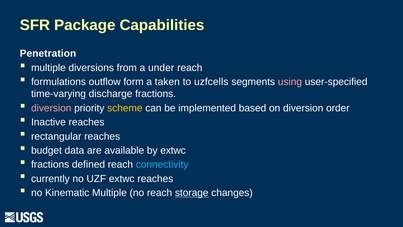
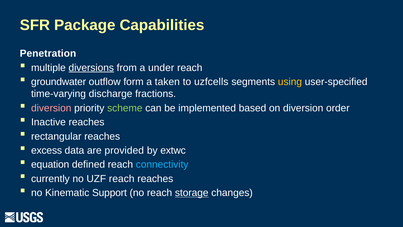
diversions underline: none -> present
formulations: formulations -> groundwater
using colour: pink -> yellow
scheme colour: yellow -> light green
budget: budget -> excess
available: available -> provided
fractions at (50, 164): fractions -> equation
UZF extwc: extwc -> reach
Kinematic Multiple: Multiple -> Support
